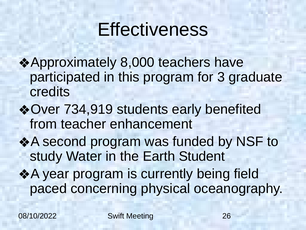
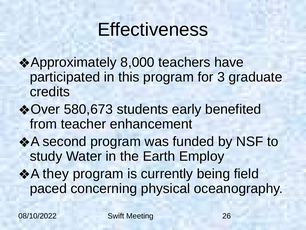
734,919: 734,919 -> 580,673
Student: Student -> Employ
year: year -> they
